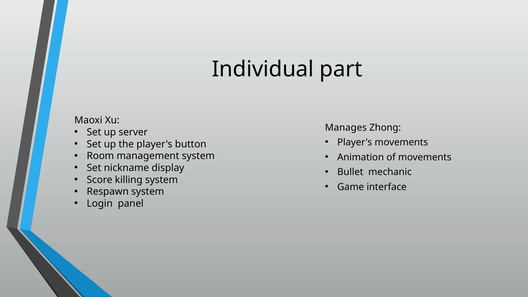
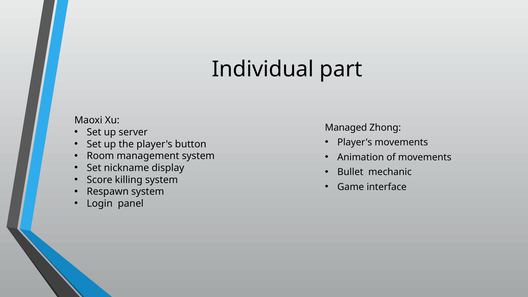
Manages: Manages -> Managed
